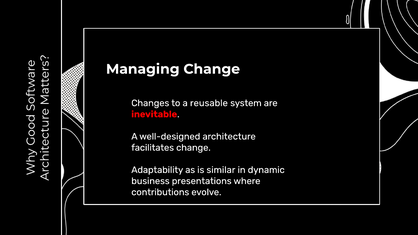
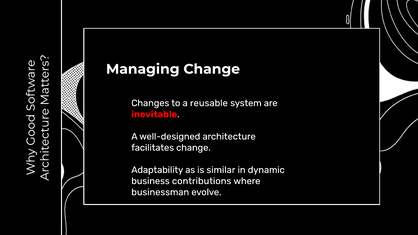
presentations: presentations -> contributions
contributions: contributions -> businessman
